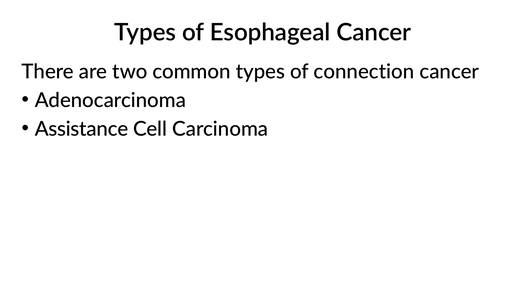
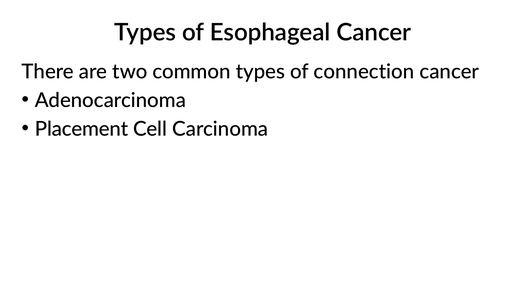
Assistance: Assistance -> Placement
